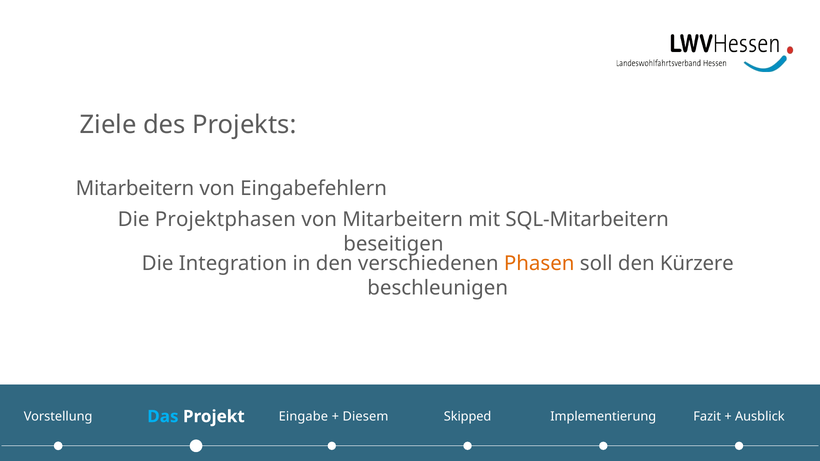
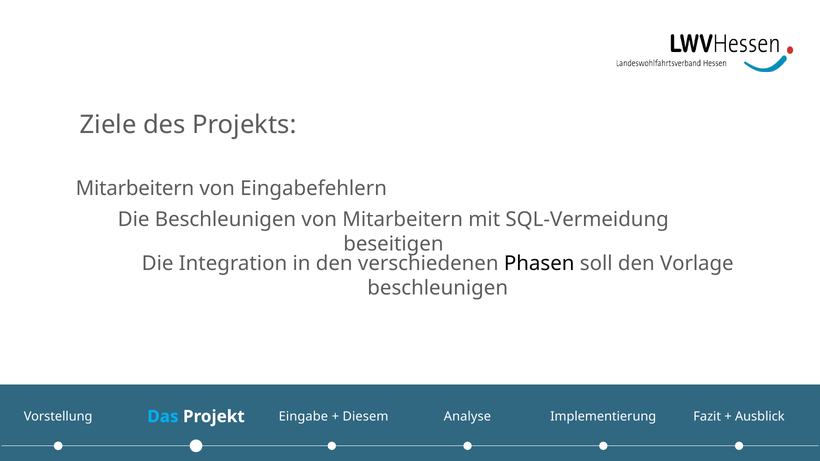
Die Projektphasen: Projektphasen -> Beschleunigen
SQL-Mitarbeitern: SQL-Mitarbeitern -> SQL-Vermeidung
Phasen colour: orange -> black
Kürzere: Kürzere -> Vorlage
Skipped: Skipped -> Analyse
